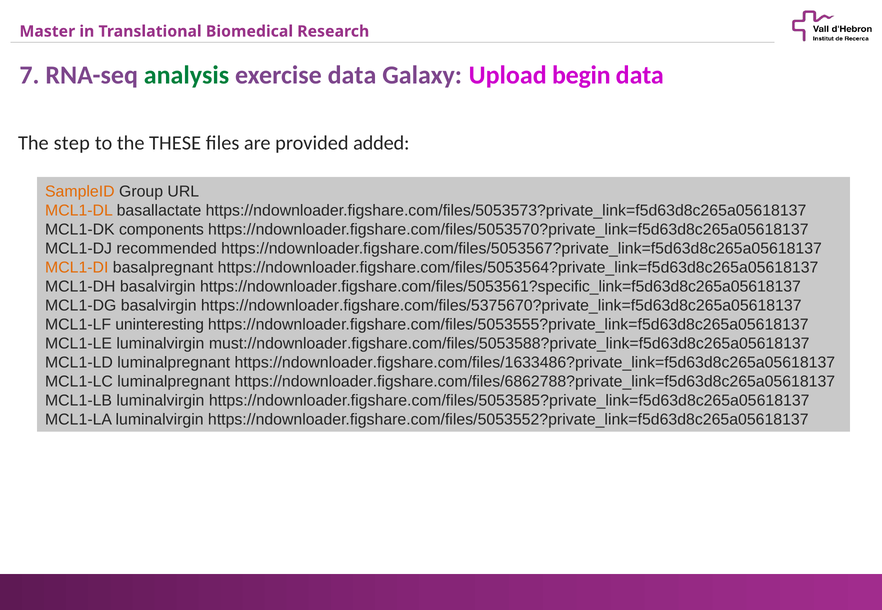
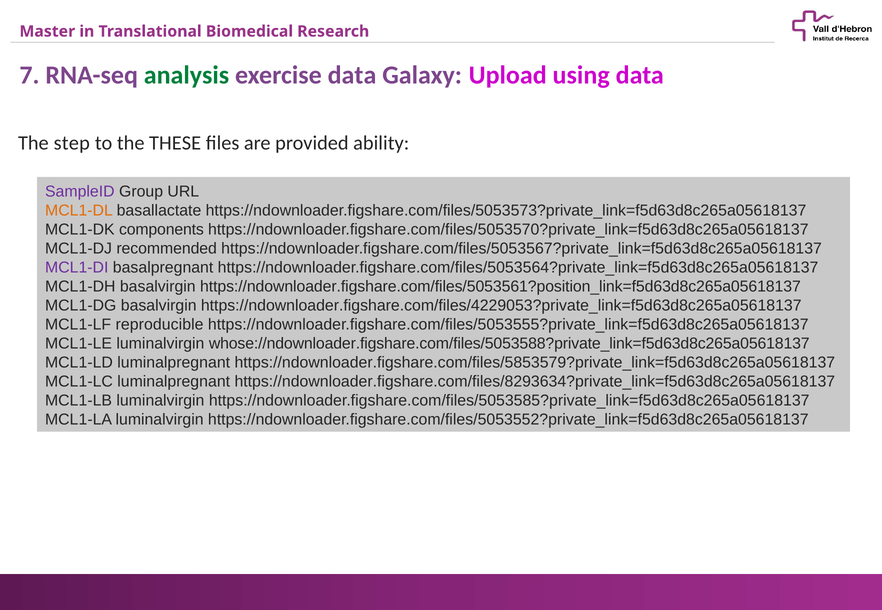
begin: begin -> using
added: added -> ability
SampleID colour: orange -> purple
MCL1-DI colour: orange -> purple
https://ndownloader.figshare.com/files/5053561?specific_link=f5d63d8c265a05618137: https://ndownloader.figshare.com/files/5053561?specific_link=f5d63d8c265a05618137 -> https://ndownloader.figshare.com/files/5053561?position_link=f5d63d8c265a05618137
https://ndownloader.figshare.com/files/5375670?private_link=f5d63d8c265a05618137: https://ndownloader.figshare.com/files/5375670?private_link=f5d63d8c265a05618137 -> https://ndownloader.figshare.com/files/4229053?private_link=f5d63d8c265a05618137
uninteresting: uninteresting -> reproducible
must://ndownloader.figshare.com/files/5053588?private_link=f5d63d8c265a05618137: must://ndownloader.figshare.com/files/5053588?private_link=f5d63d8c265a05618137 -> whose://ndownloader.figshare.com/files/5053588?private_link=f5d63d8c265a05618137
https://ndownloader.figshare.com/files/1633486?private_link=f5d63d8c265a05618137: https://ndownloader.figshare.com/files/1633486?private_link=f5d63d8c265a05618137 -> https://ndownloader.figshare.com/files/5853579?private_link=f5d63d8c265a05618137
https://ndownloader.figshare.com/files/6862788?private_link=f5d63d8c265a05618137: https://ndownloader.figshare.com/files/6862788?private_link=f5d63d8c265a05618137 -> https://ndownloader.figshare.com/files/8293634?private_link=f5d63d8c265a05618137
